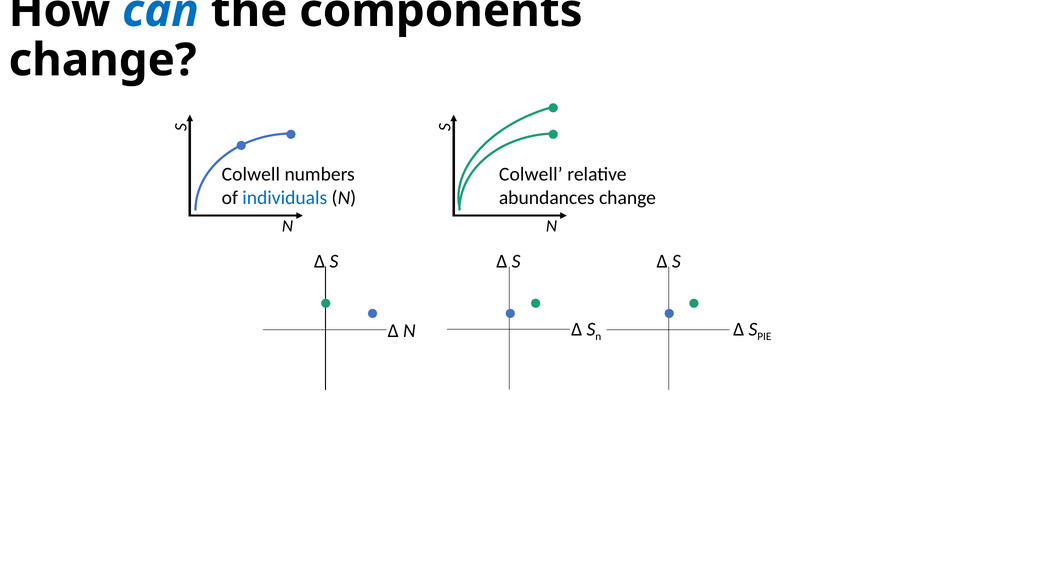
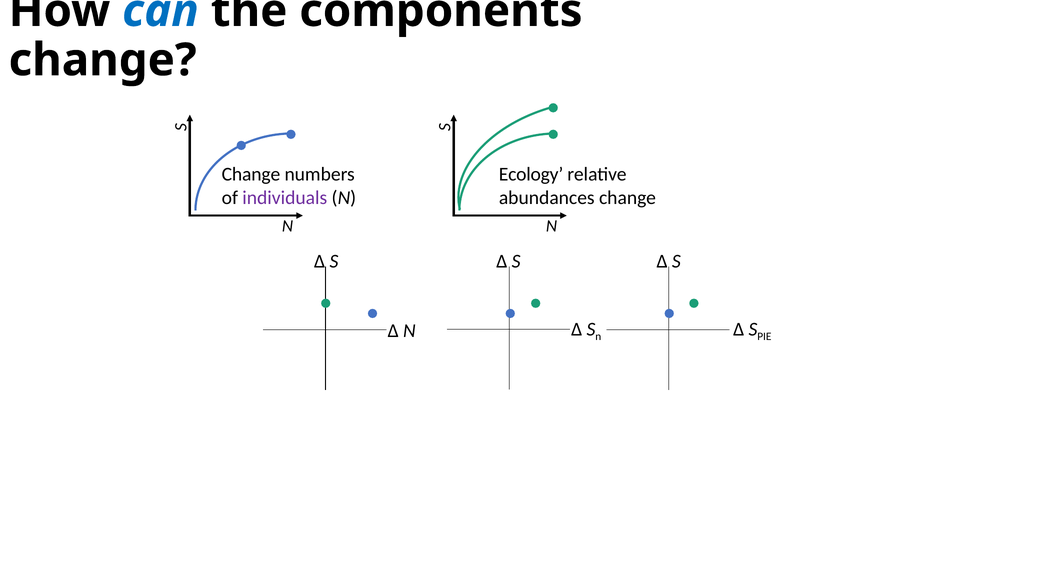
Colwell at (251, 175): Colwell -> Change
Colwell at (531, 175): Colwell -> Ecology
individuals colour: blue -> purple
